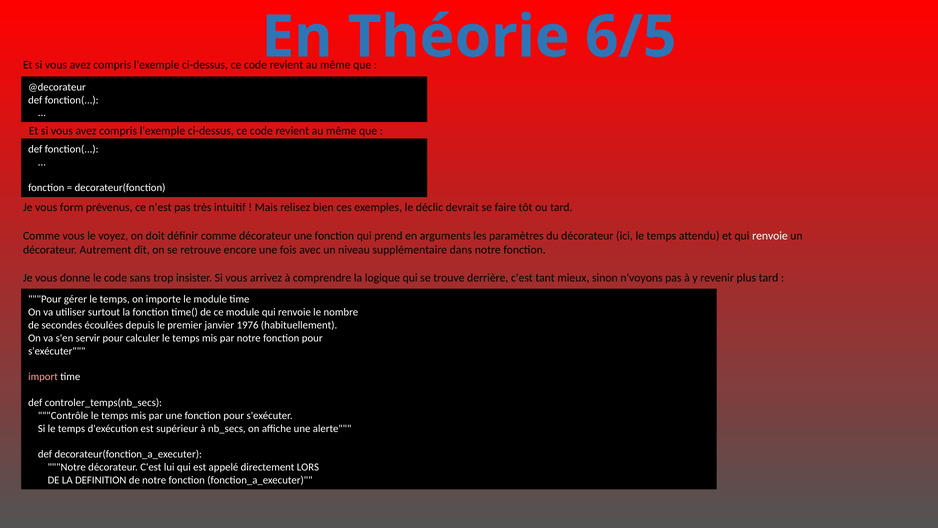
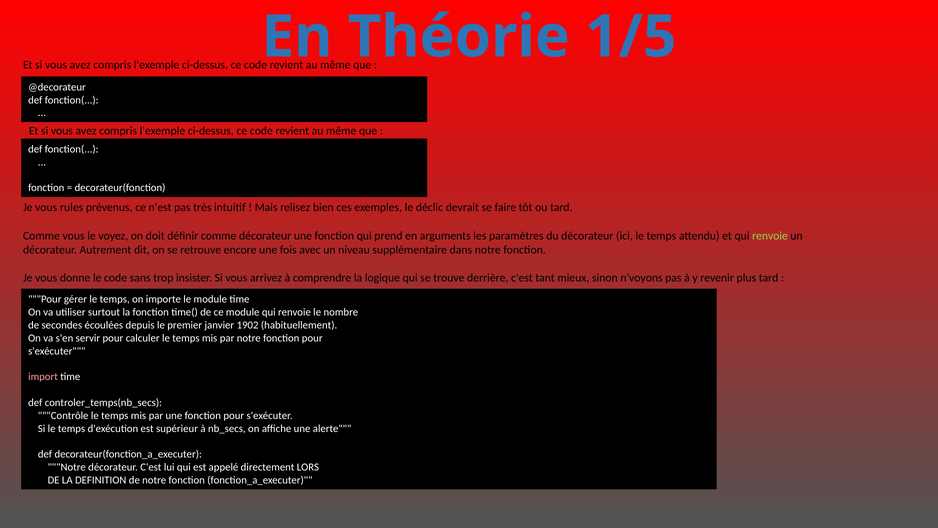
6/5: 6/5 -> 1/5
form: form -> rules
renvoie at (770, 236) colour: white -> light green
1976: 1976 -> 1902
